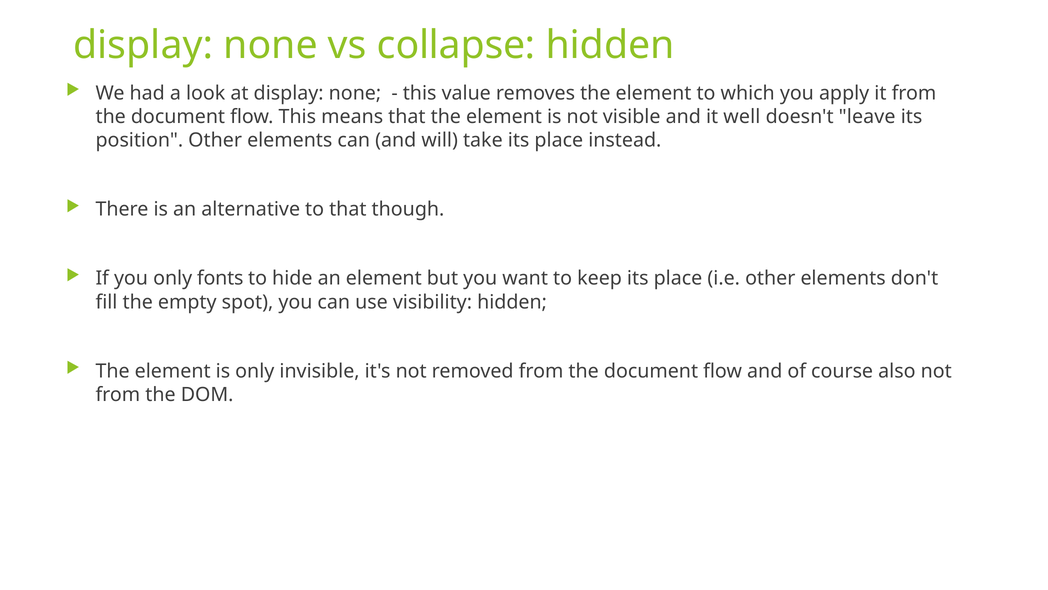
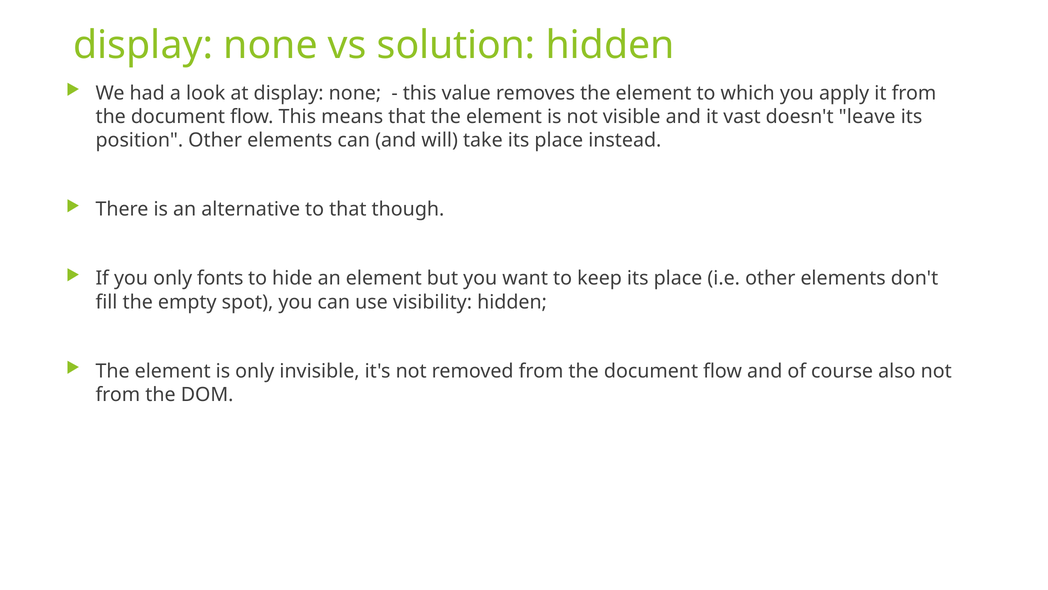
collapse: collapse -> solution
well: well -> vast
